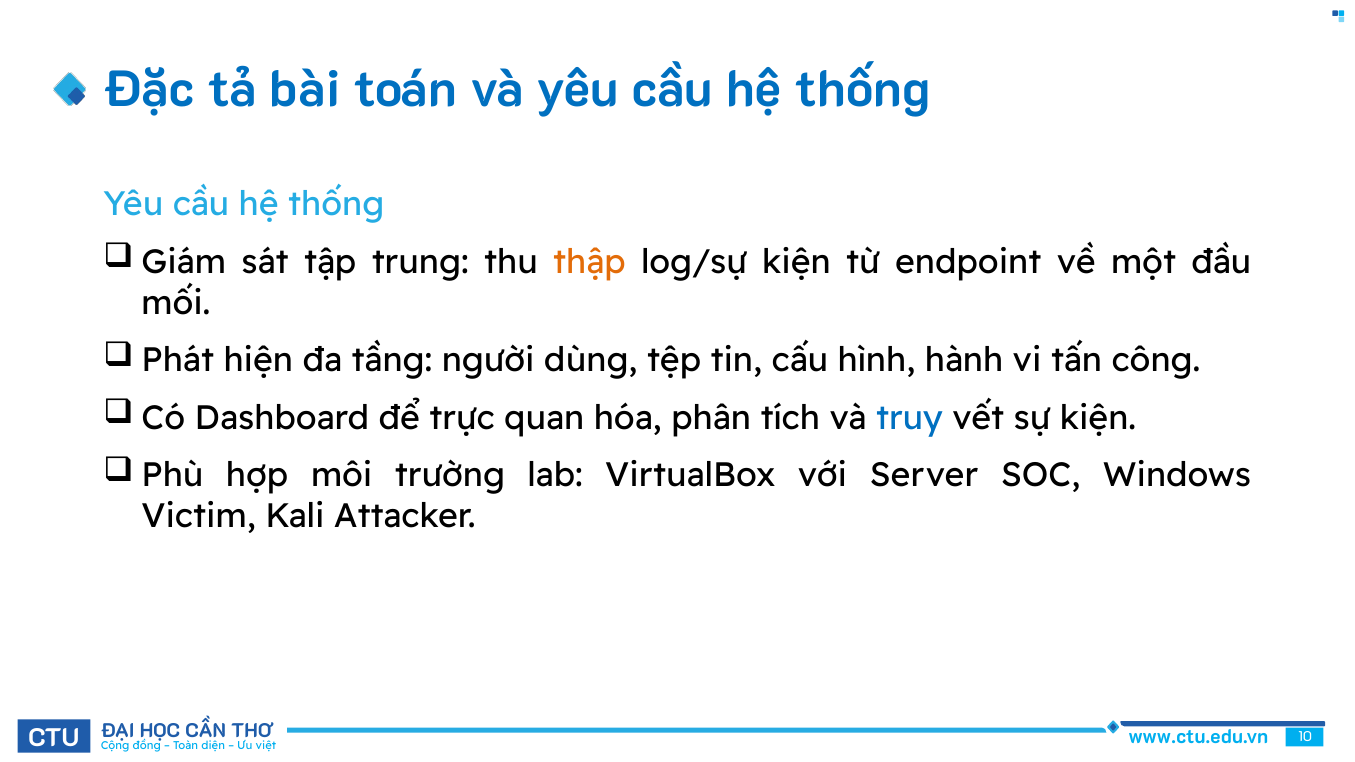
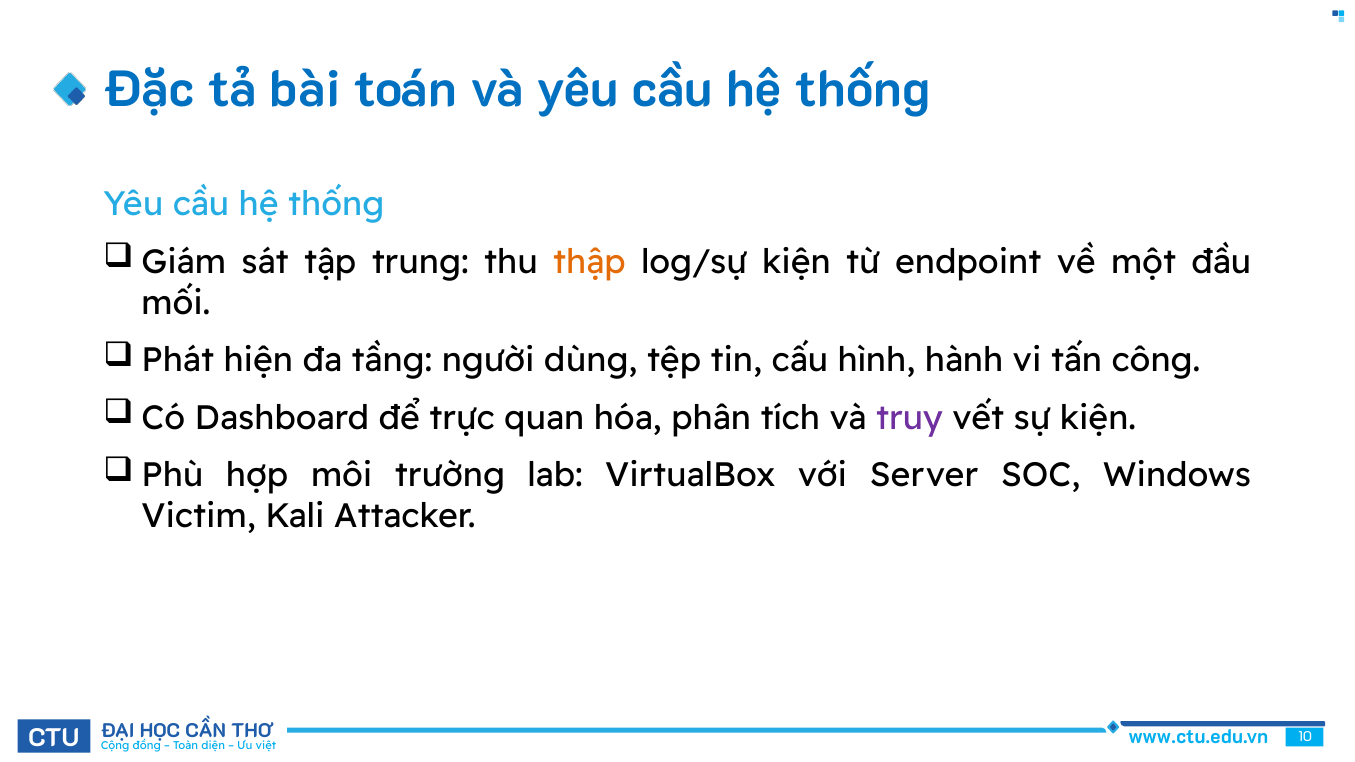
truy colour: blue -> purple
